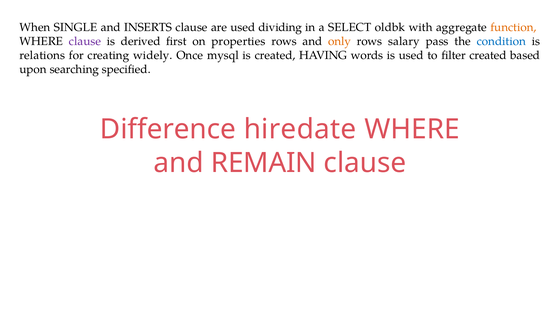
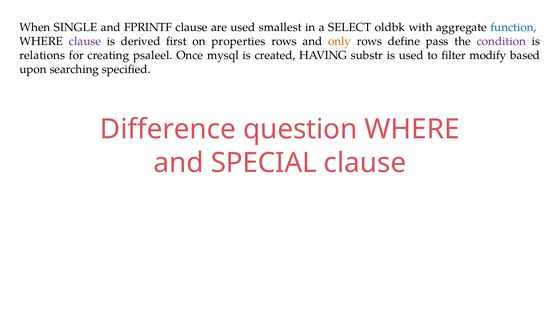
INSERTS: INSERTS -> FPRINTF
dividing: dividing -> smallest
function colour: orange -> blue
salary: salary -> define
condition colour: blue -> purple
widely: widely -> psaleel
words: words -> substr
filter created: created -> modify
hiredate: hiredate -> question
REMAIN: REMAIN -> SPECIAL
